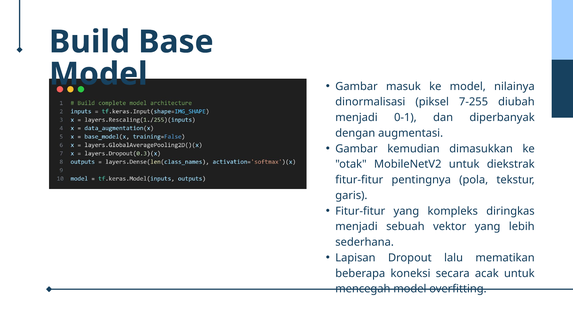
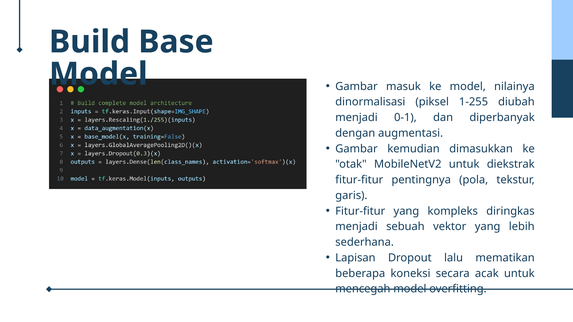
7-255: 7-255 -> 1-255
